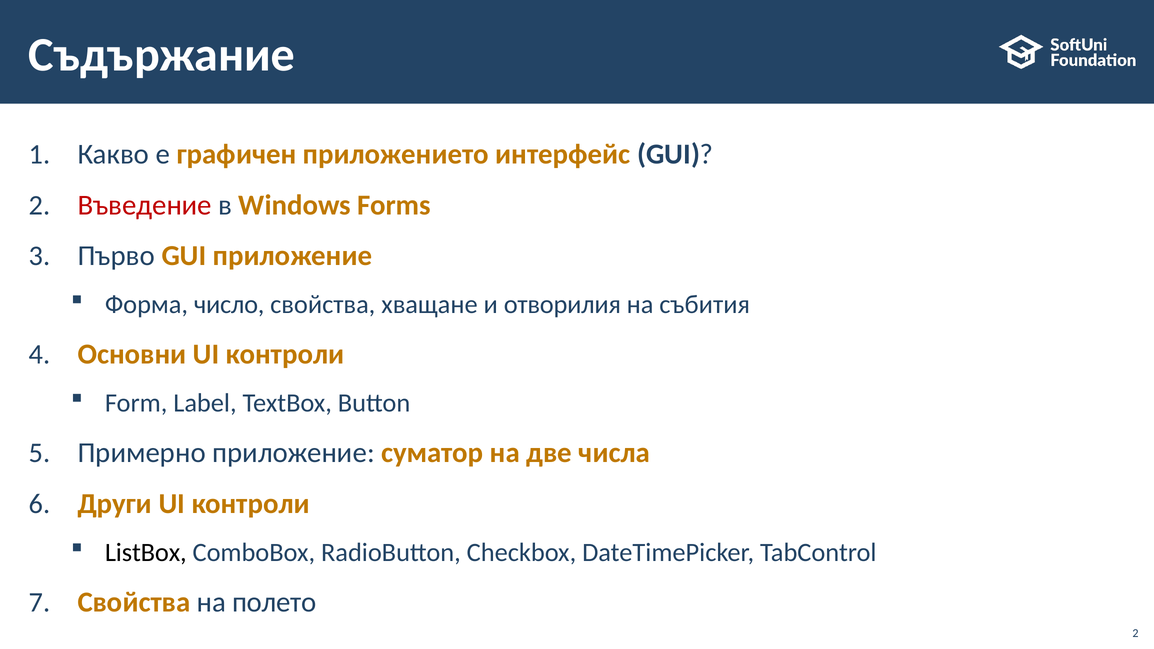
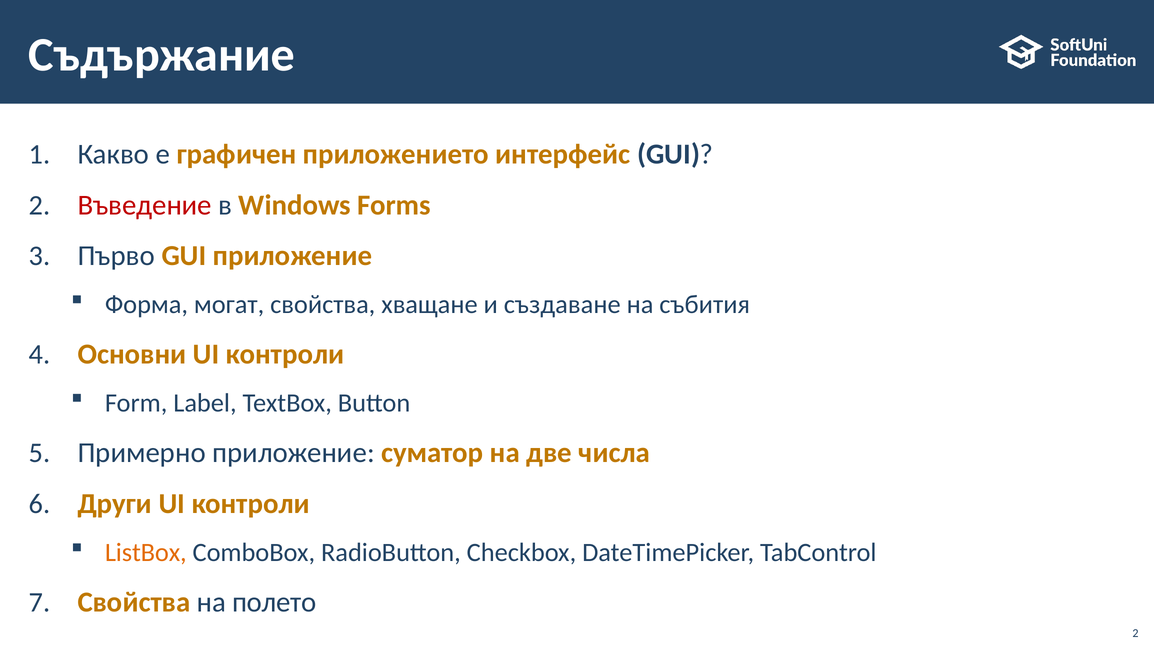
число: число -> могат
отворилия: отворилия -> създаване
ListBox colour: black -> orange
